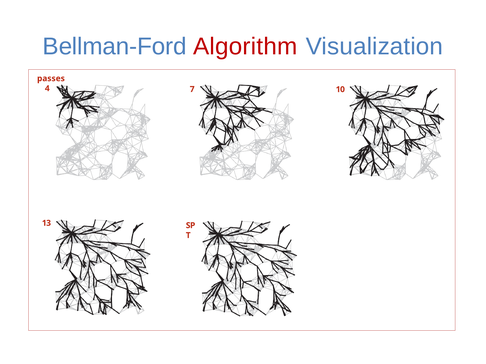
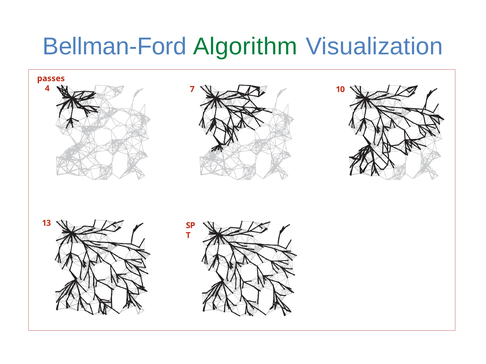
Algorithm colour: red -> green
